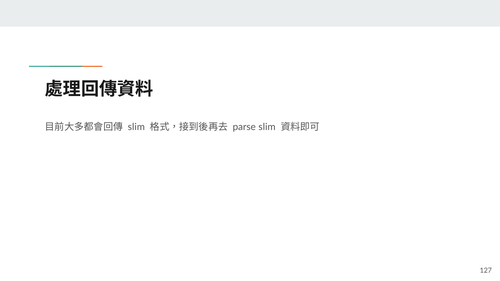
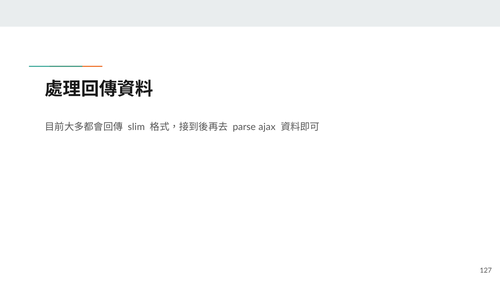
parse slim: slim -> ajax
